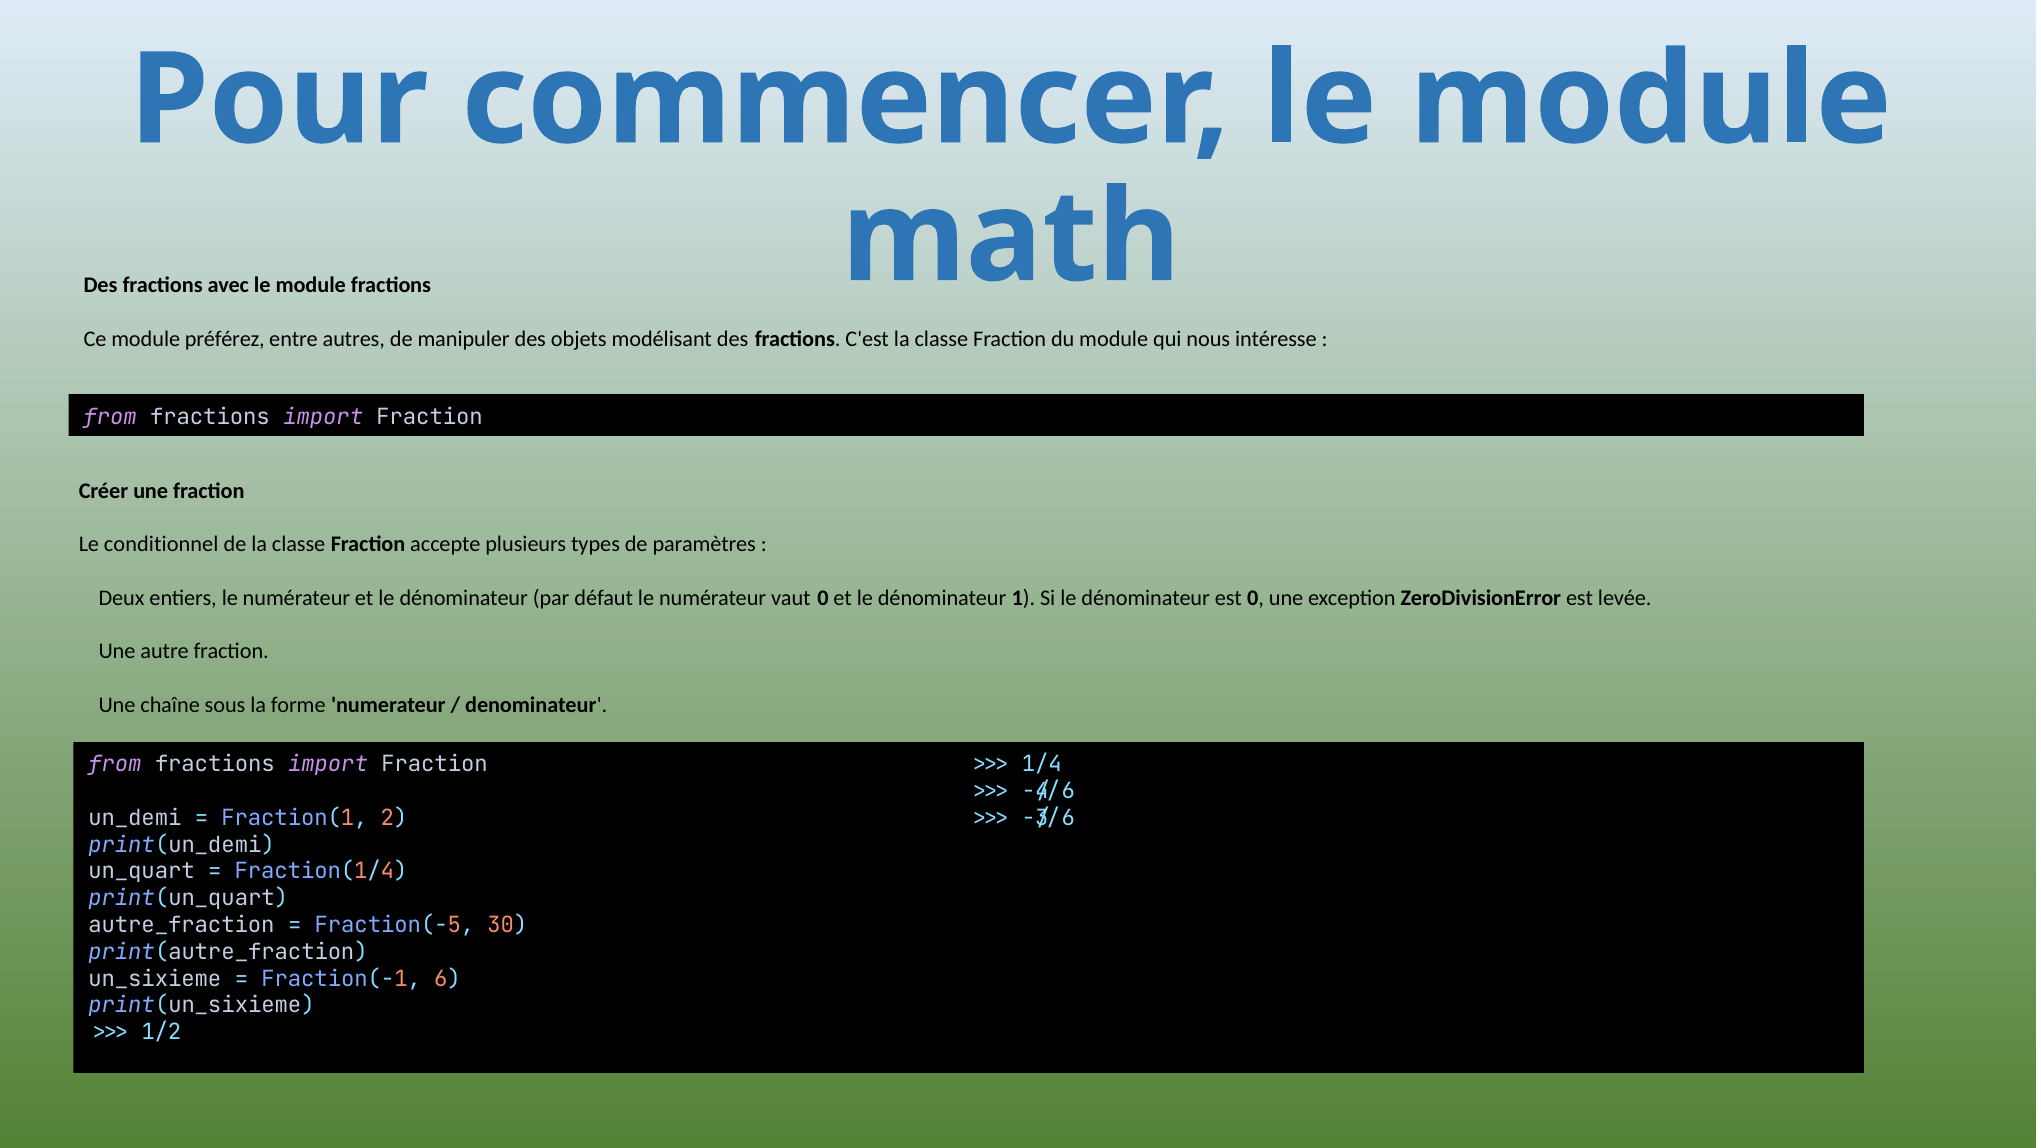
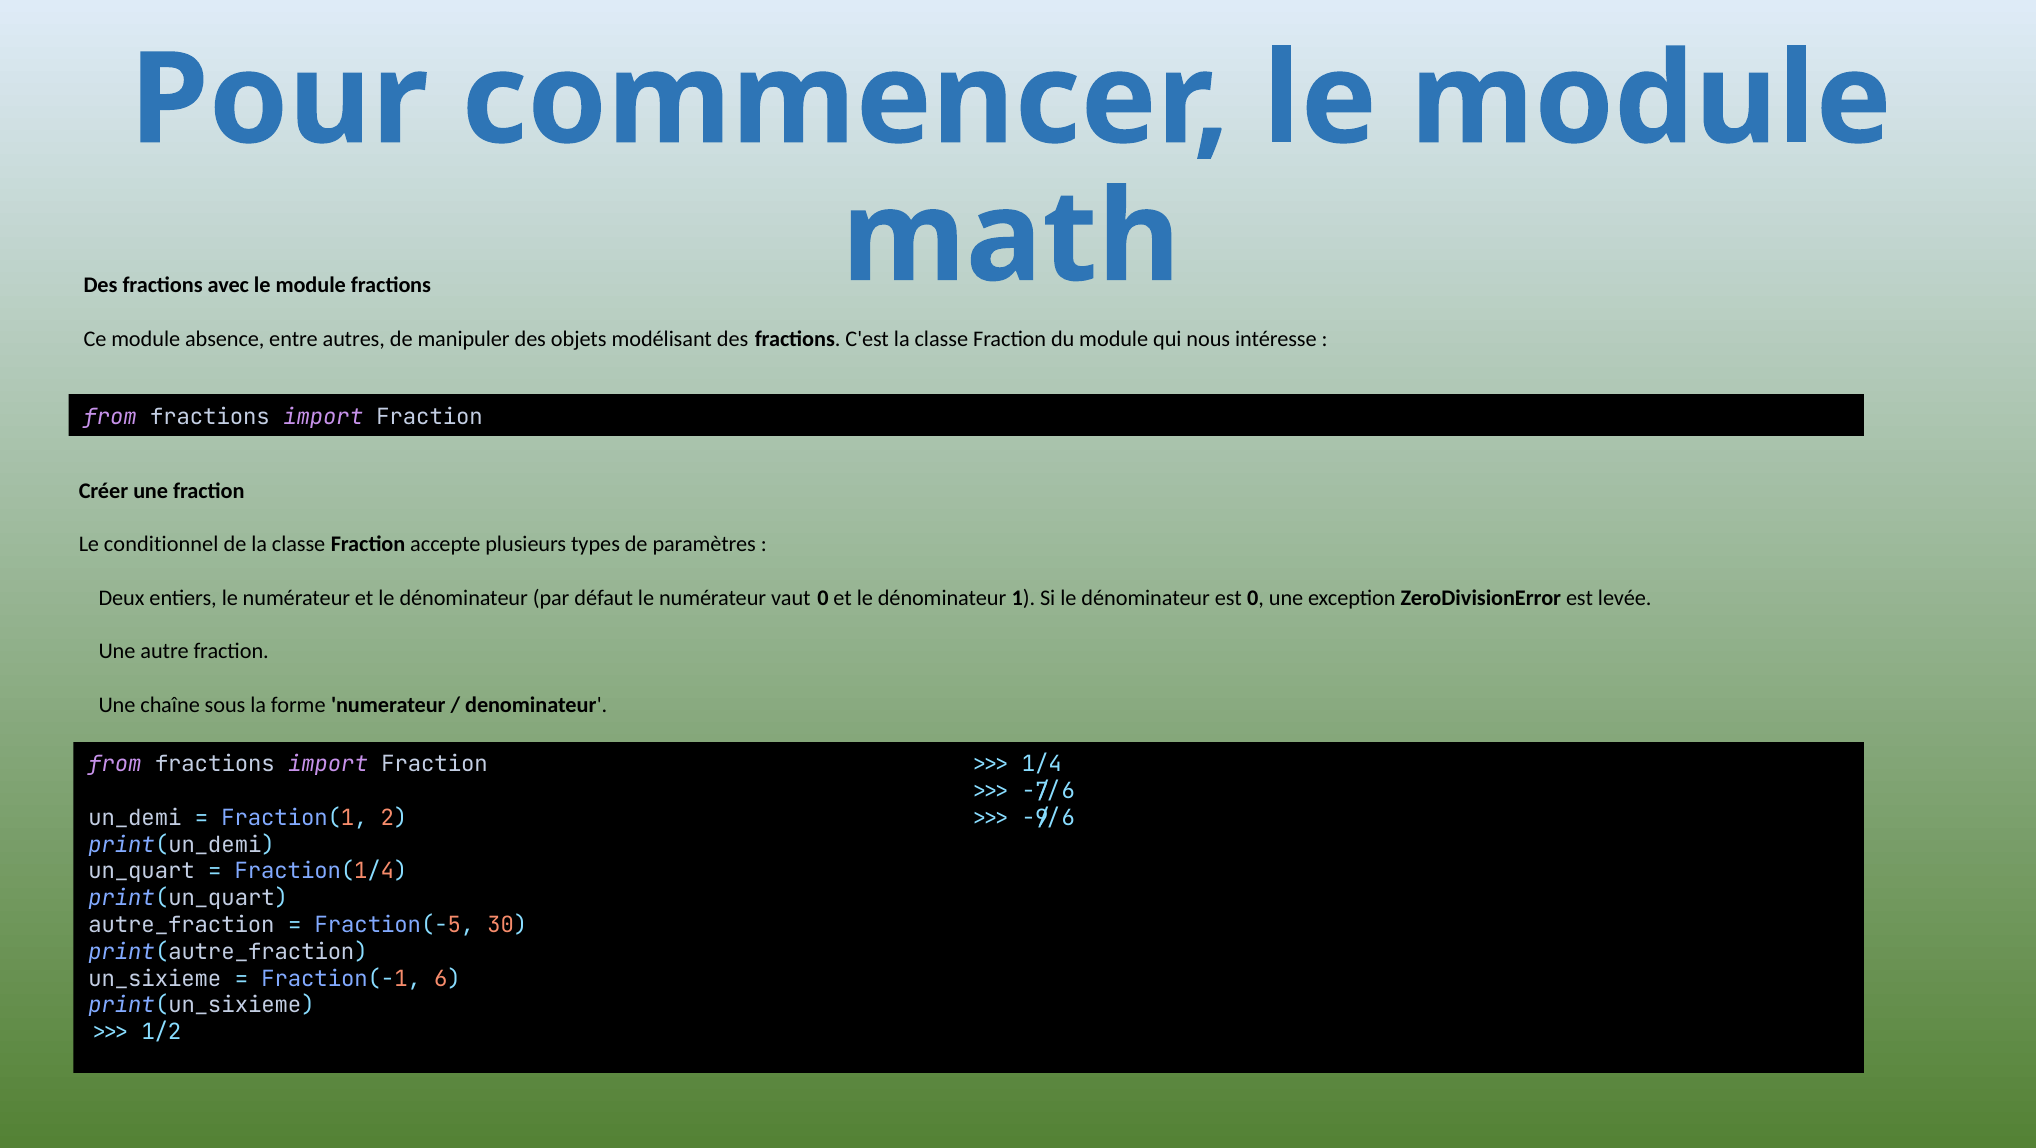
préférez: préférez -> absence
-4/6: -4/6 -> -7/6
-3/6: -3/6 -> -9/6
